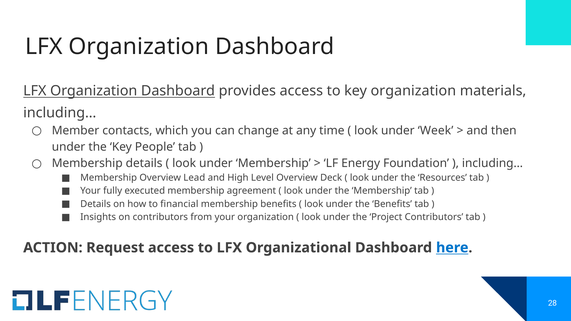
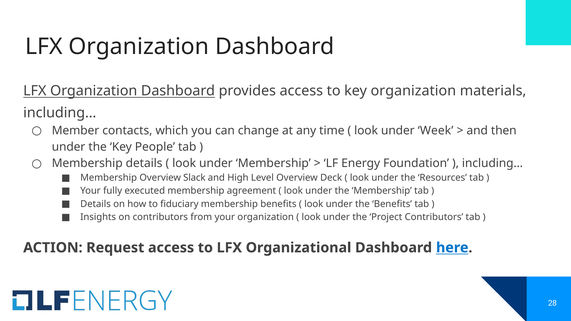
Lead: Lead -> Slack
financial: financial -> fiduciary
